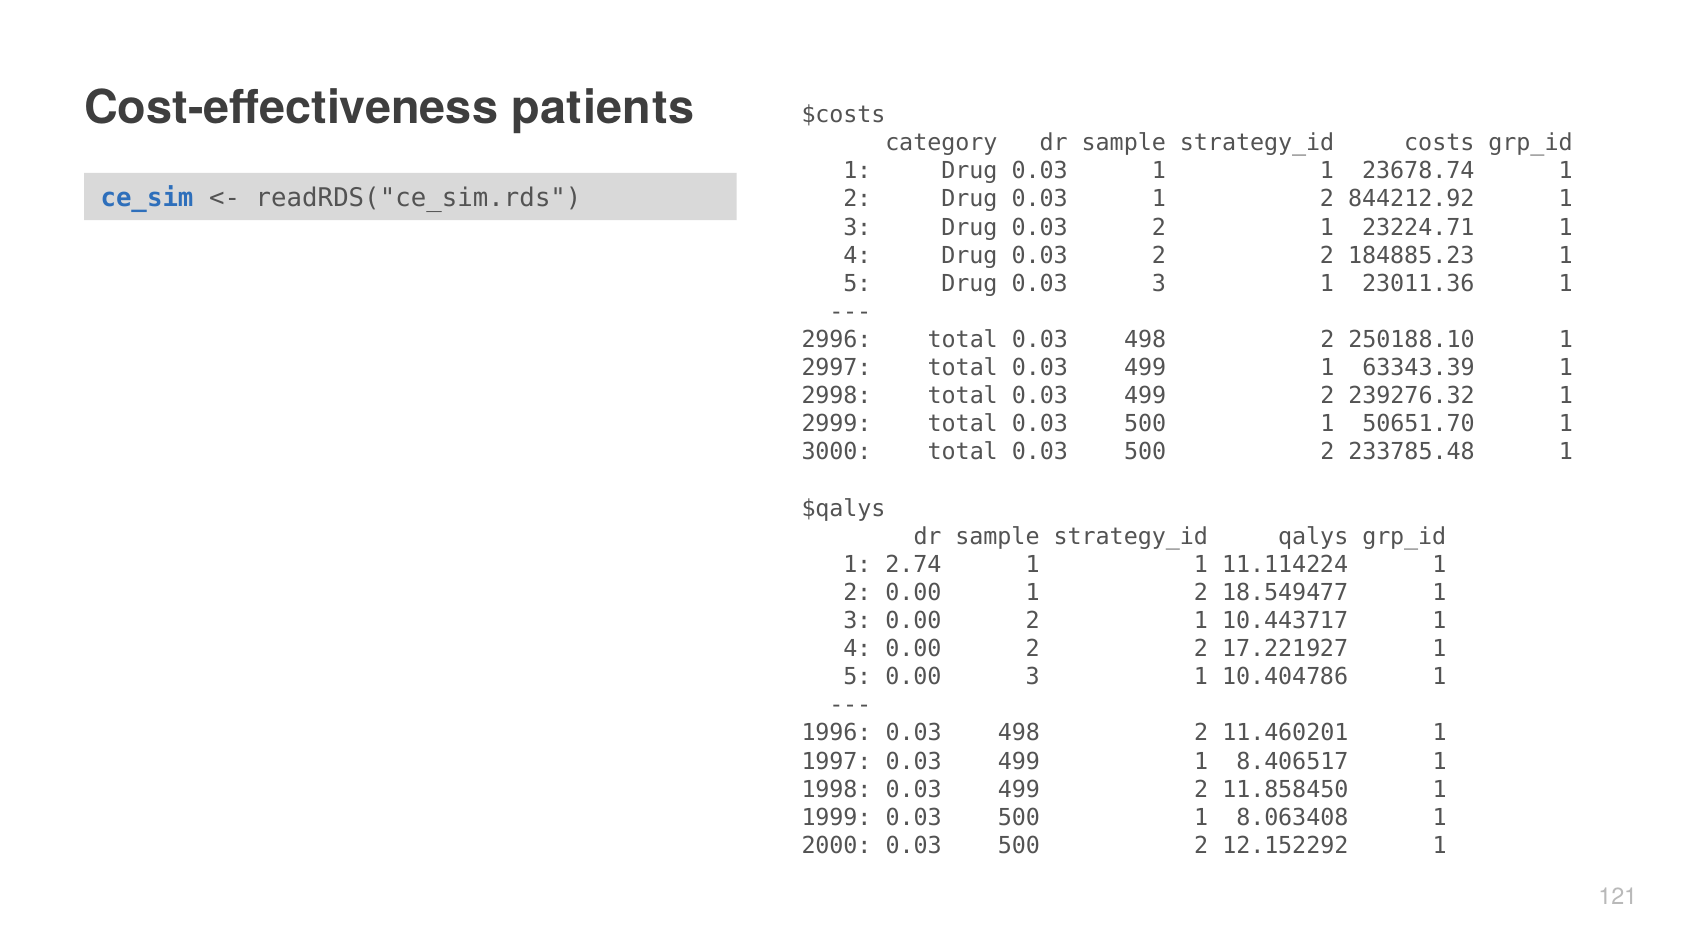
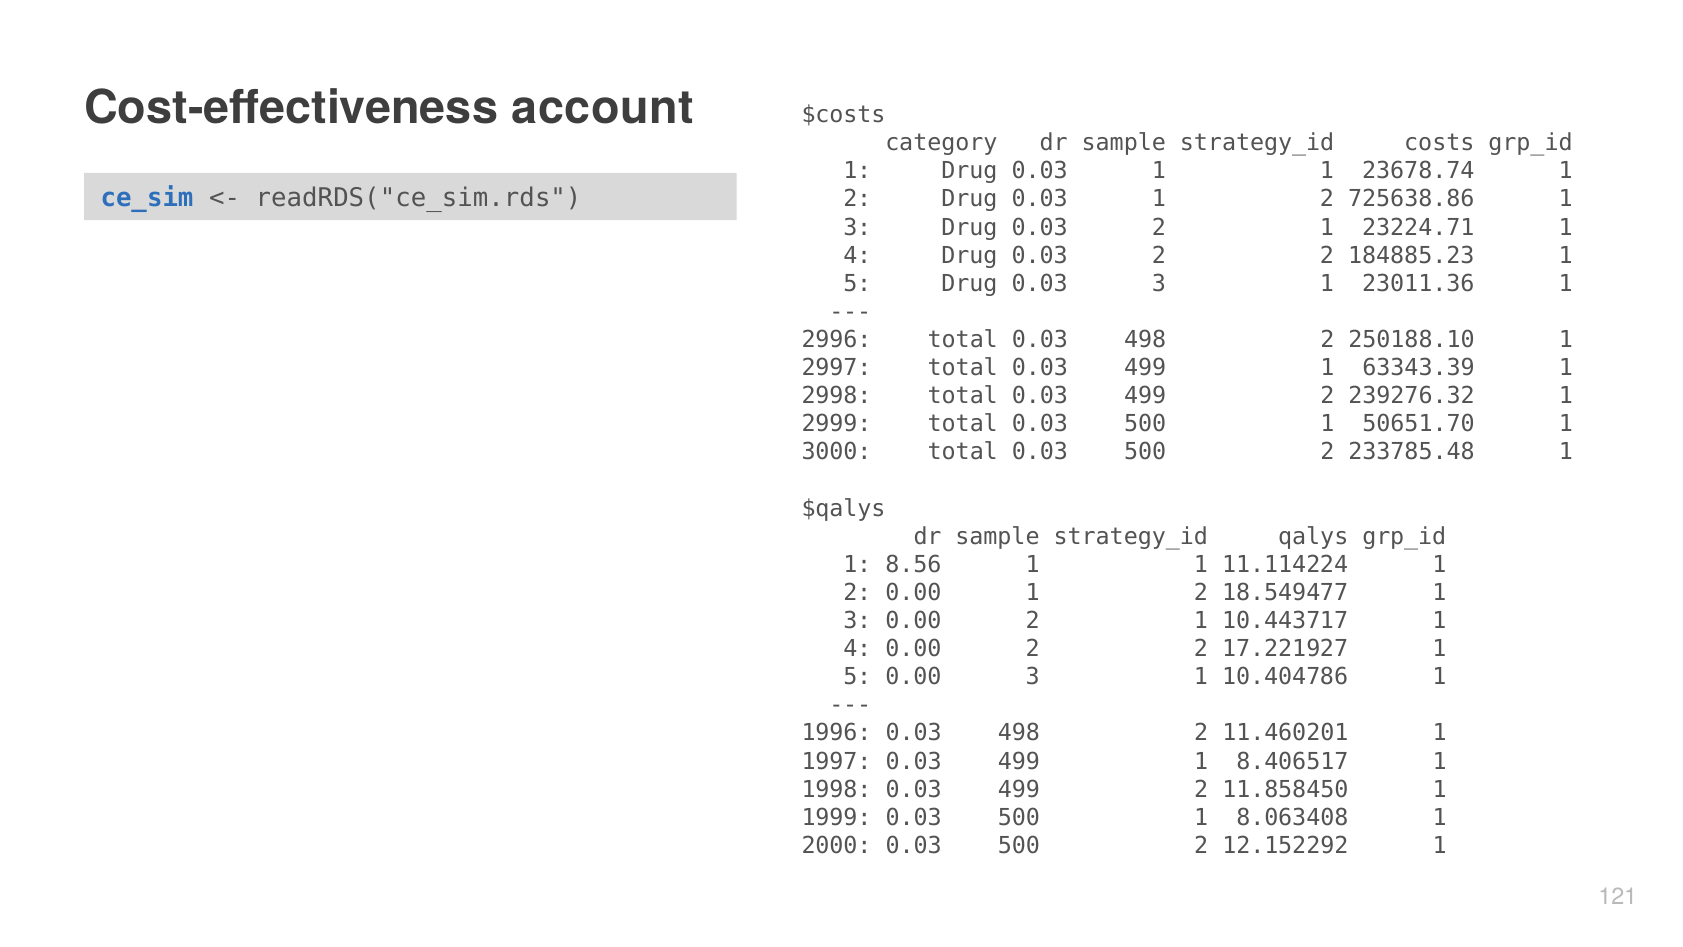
patients: patients -> account
844212.92: 844212.92 -> 725638.86
2.74: 2.74 -> 8.56
